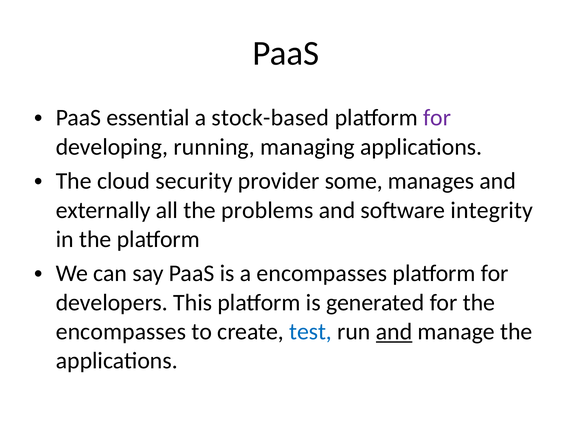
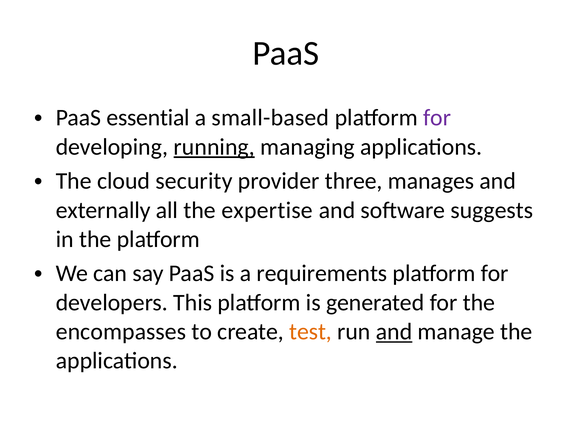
stock-based: stock-based -> small-based
running underline: none -> present
some: some -> three
problems: problems -> expertise
integrity: integrity -> suggests
a encompasses: encompasses -> requirements
test colour: blue -> orange
